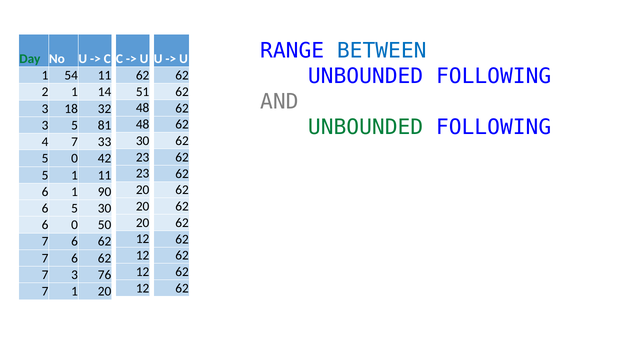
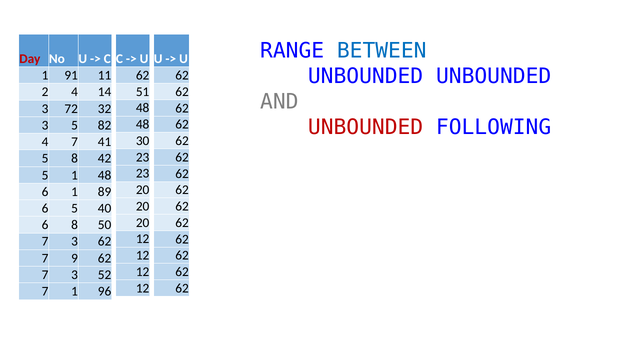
Day colour: green -> red
FOLLOWING at (494, 76): FOLLOWING -> UNBOUNDED
54: 54 -> 91
2 1: 1 -> 4
18: 18 -> 72
UNBOUNDED at (366, 127) colour: green -> red
81: 81 -> 82
33: 33 -> 41
5 0: 0 -> 8
1 11: 11 -> 48
90: 90 -> 89
5 30: 30 -> 40
6 0: 0 -> 8
6 at (75, 242): 6 -> 3
6 at (75, 258): 6 -> 9
76: 76 -> 52
1 20: 20 -> 96
